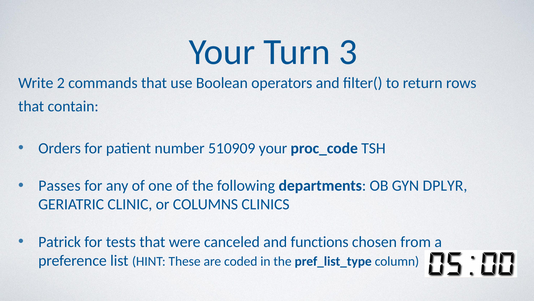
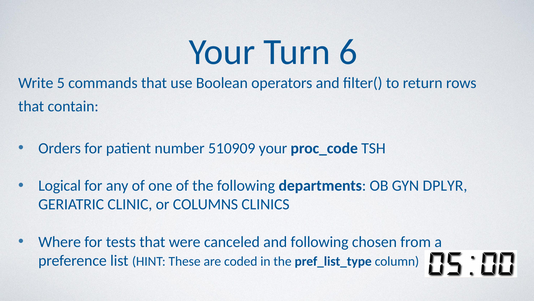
3: 3 -> 6
2: 2 -> 5
Passes: Passes -> Logical
Patrick: Patrick -> Where
and functions: functions -> following
